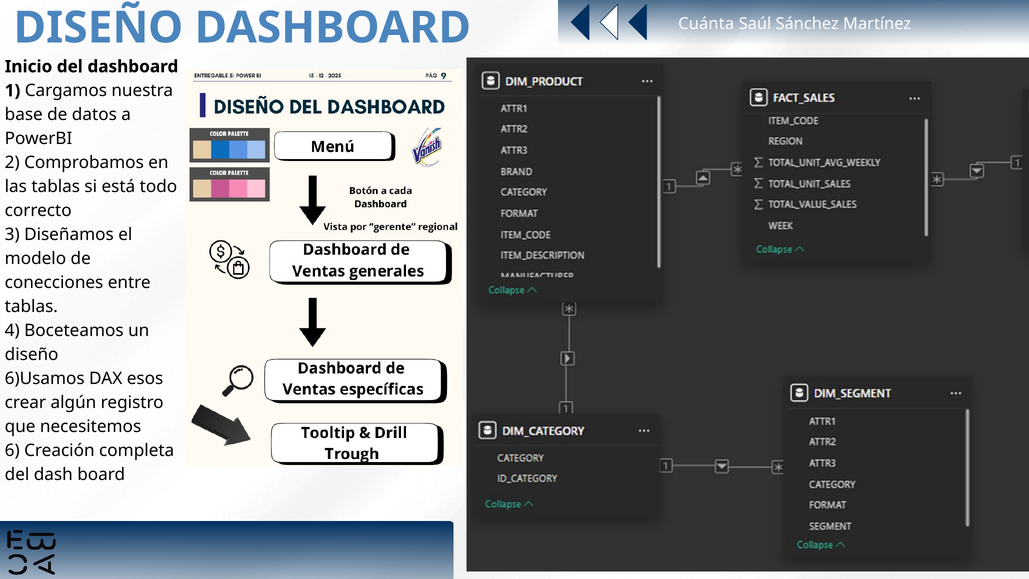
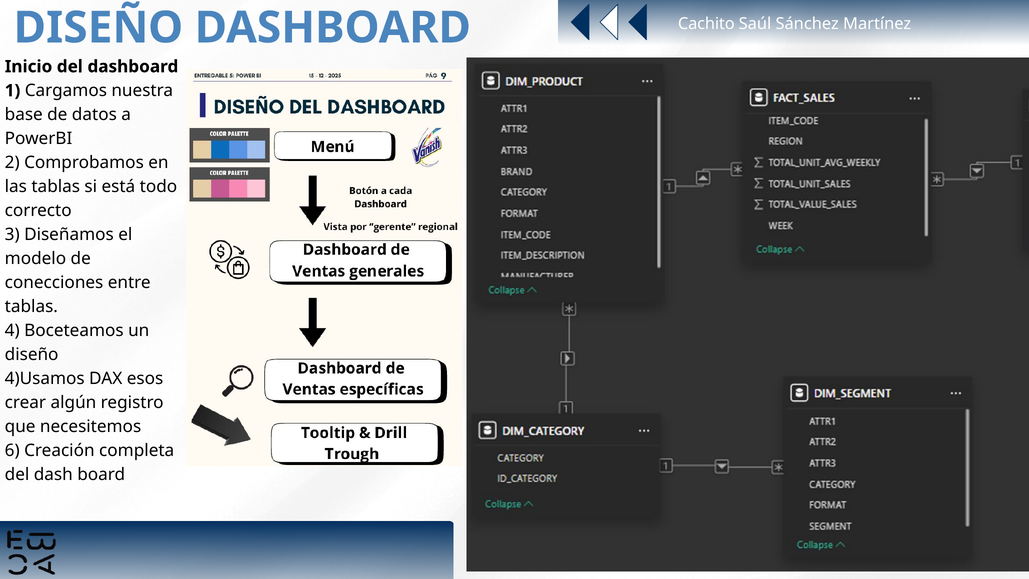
Cuánta: Cuánta -> Cachito
6)Usamos: 6)Usamos -> 4)Usamos
